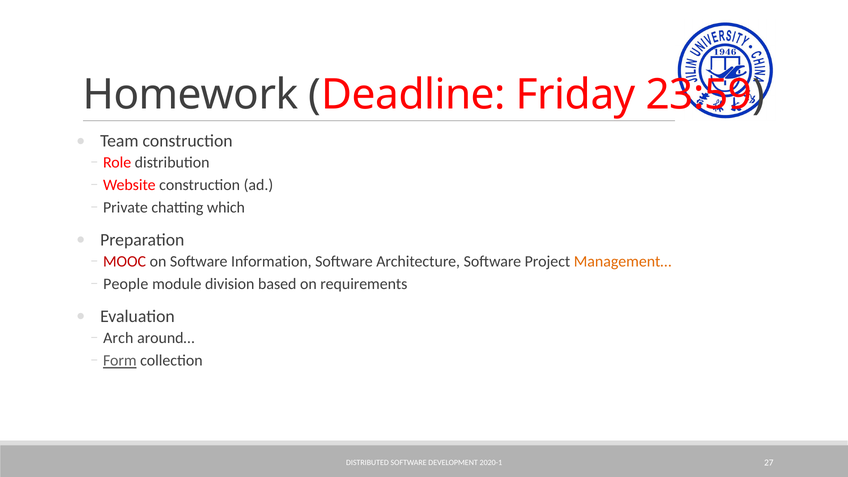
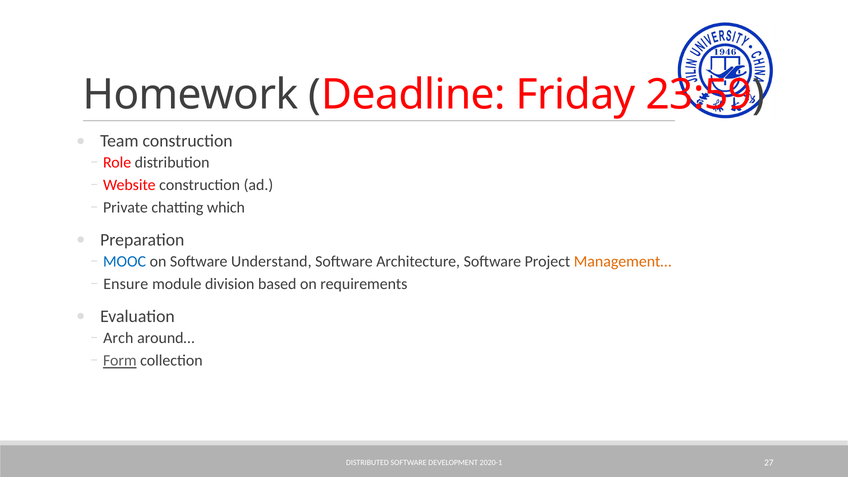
MOOC colour: red -> blue
Information: Information -> Understand
People: People -> Ensure
